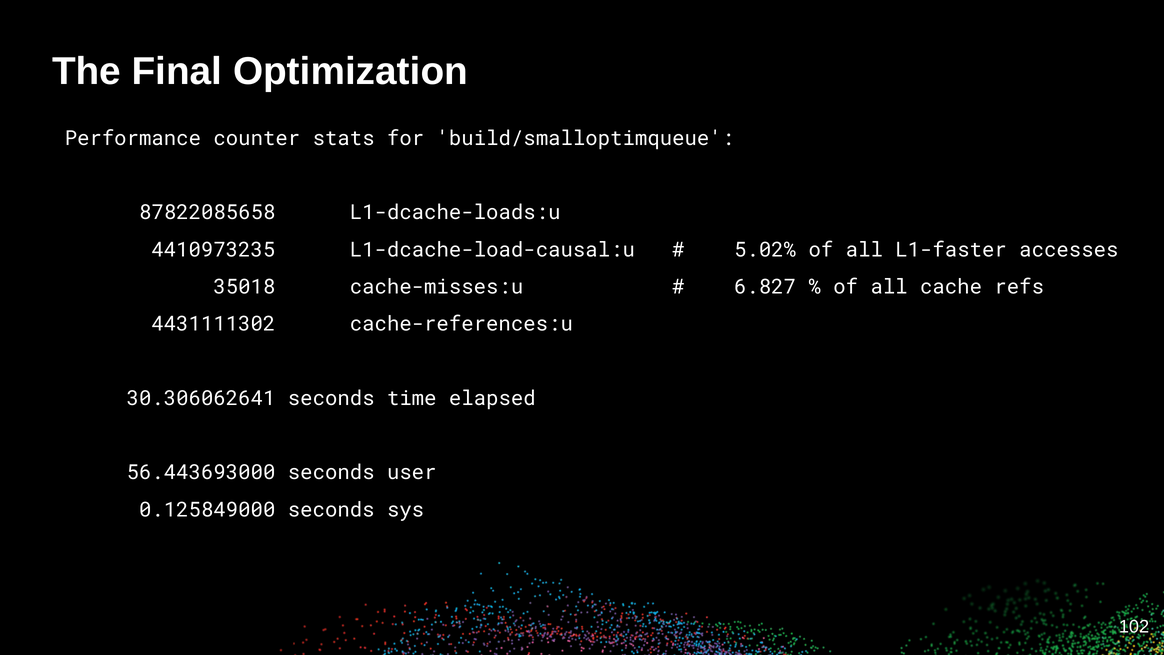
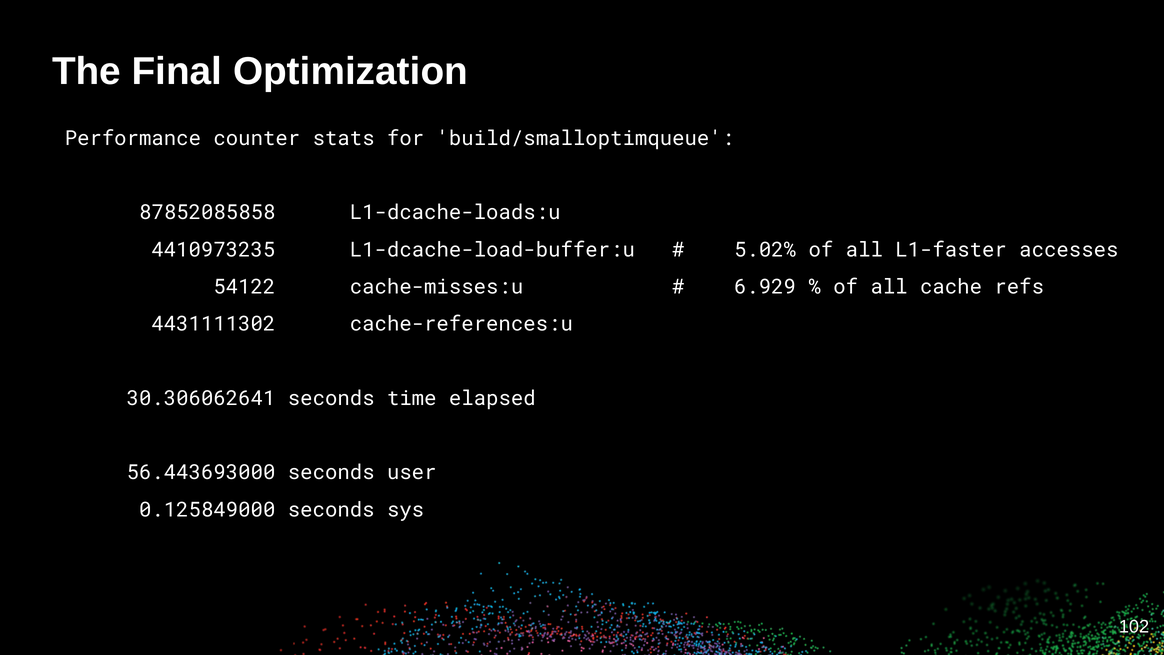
87822085658: 87822085658 -> 87852085858
L1-dcache-load-causal:u: L1-dcache-load-causal:u -> L1-dcache-load-buffer:u
35018: 35018 -> 54122
6.827: 6.827 -> 6.929
